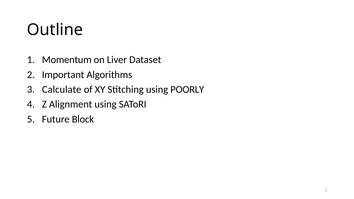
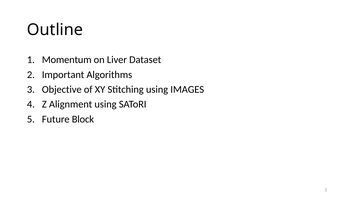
Calculate: Calculate -> Objective
POORLY: POORLY -> IMAGES
